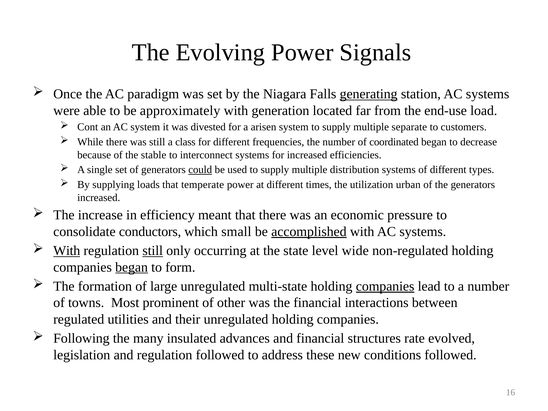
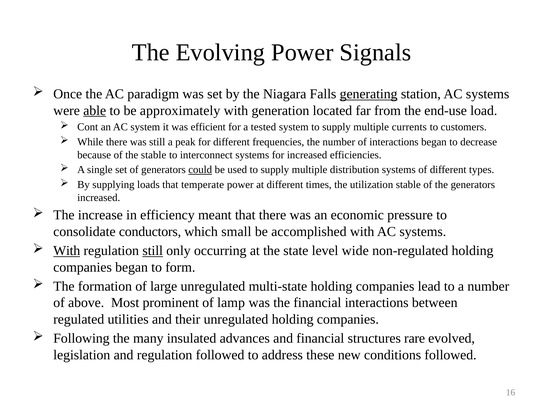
able underline: none -> present
divested: divested -> efficient
arisen: arisen -> tested
separate: separate -> currents
class: class -> peak
of coordinated: coordinated -> interactions
utilization urban: urban -> stable
accomplished underline: present -> none
began at (132, 267) underline: present -> none
companies at (385, 286) underline: present -> none
towns: towns -> above
other: other -> lamp
rate: rate -> rare
